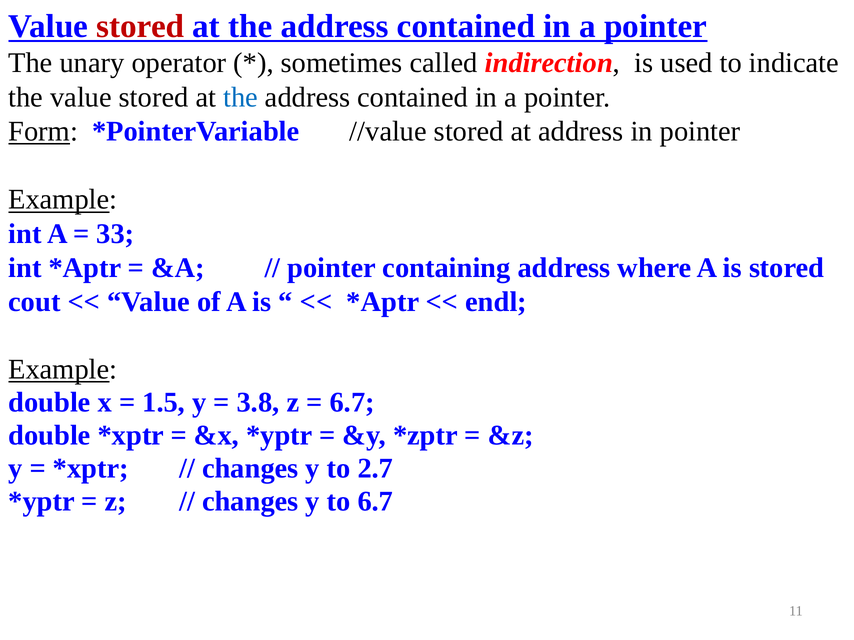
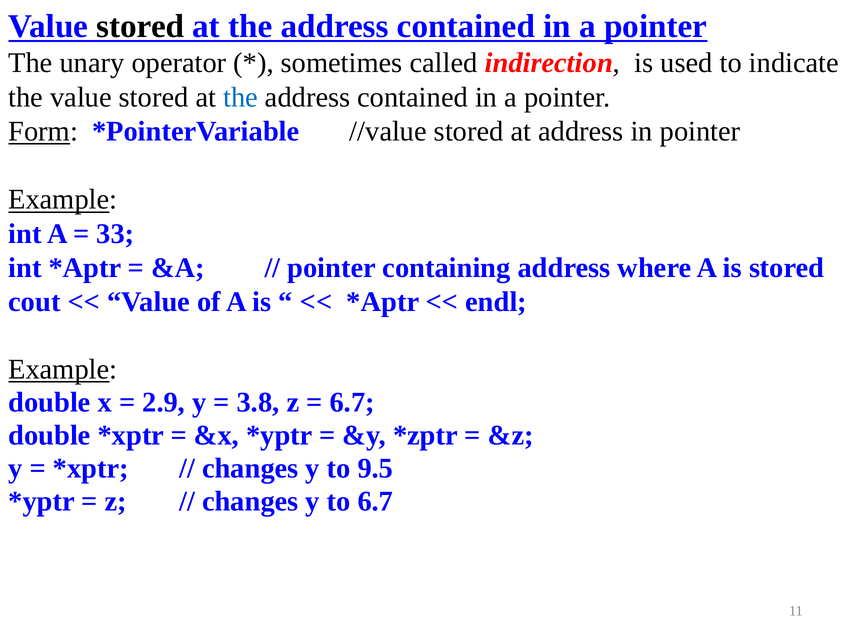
stored at (140, 26) colour: red -> black
1.5: 1.5 -> 2.9
2.7: 2.7 -> 9.5
